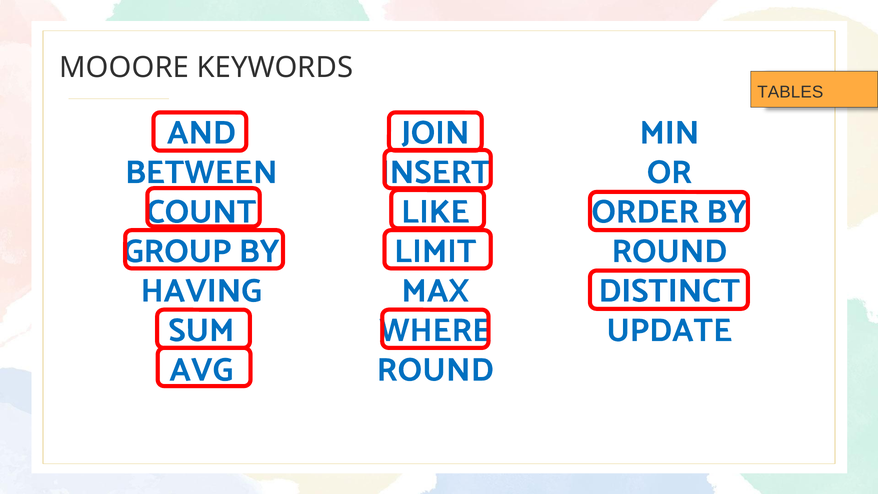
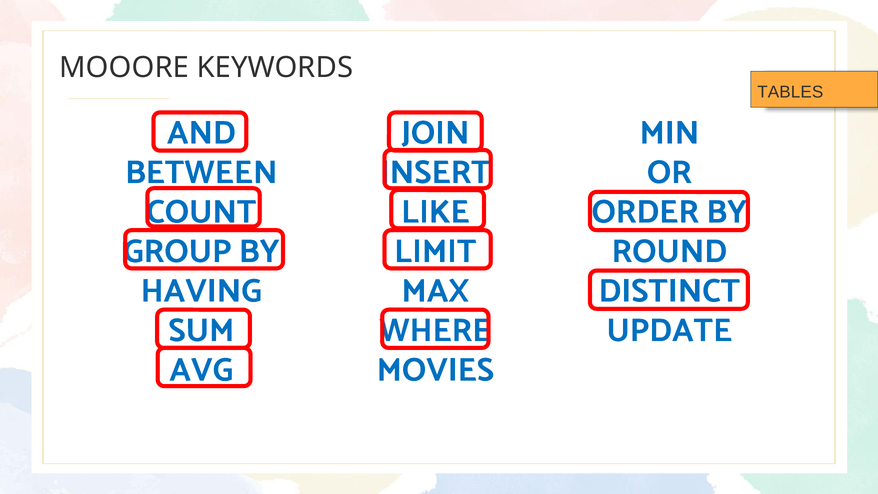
ROUND at (435, 370): ROUND -> MOVIES
